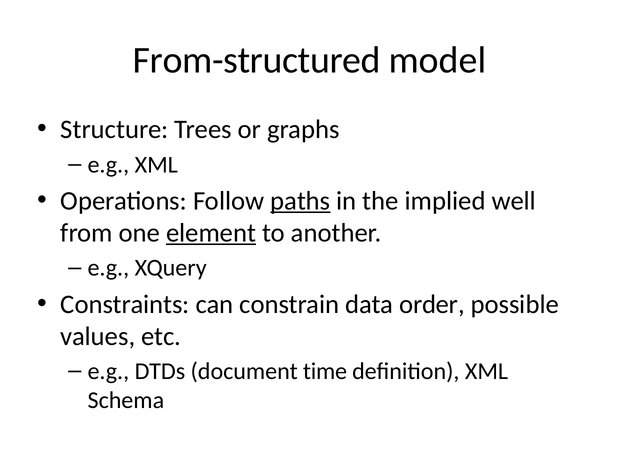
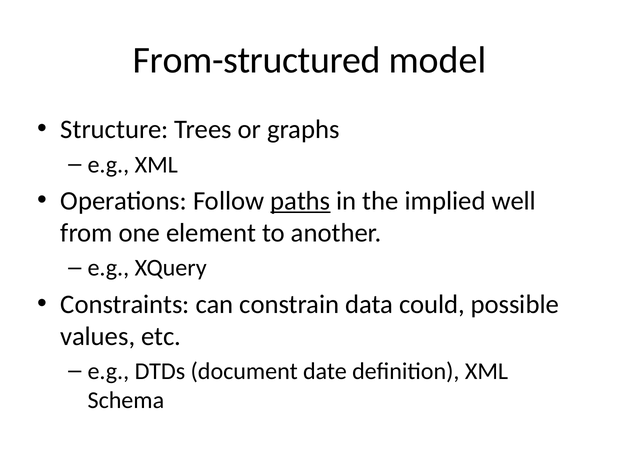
element underline: present -> none
order: order -> could
time: time -> date
